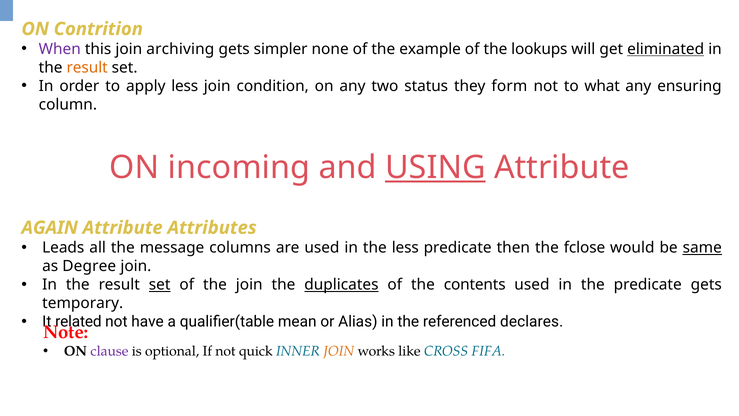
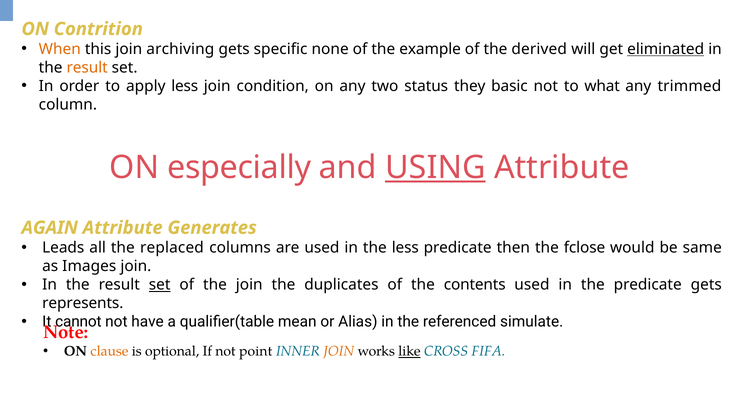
When colour: purple -> orange
simpler: simpler -> specific
lookups: lookups -> derived
form: form -> basic
ensuring: ensuring -> trimmed
incoming: incoming -> especially
Attributes: Attributes -> Generates
message: message -> replaced
same underline: present -> none
Degree: Degree -> Images
duplicates underline: present -> none
temporary: temporary -> represents
related: related -> cannot
declares: declares -> simulate
clause colour: purple -> orange
quick: quick -> point
like underline: none -> present
